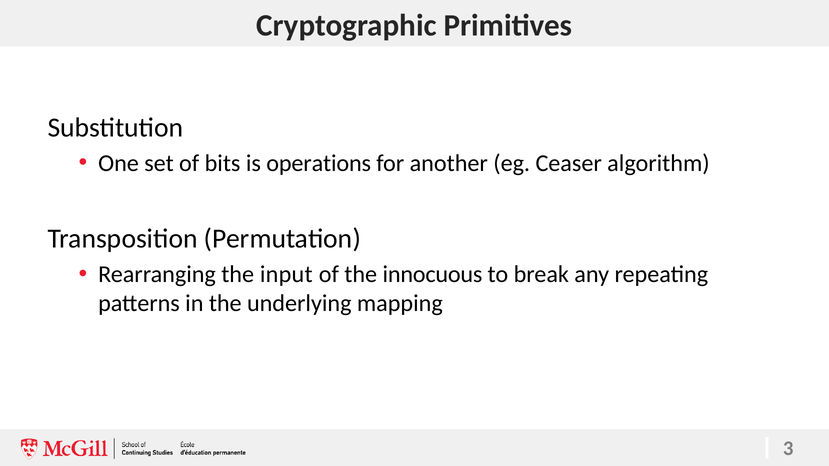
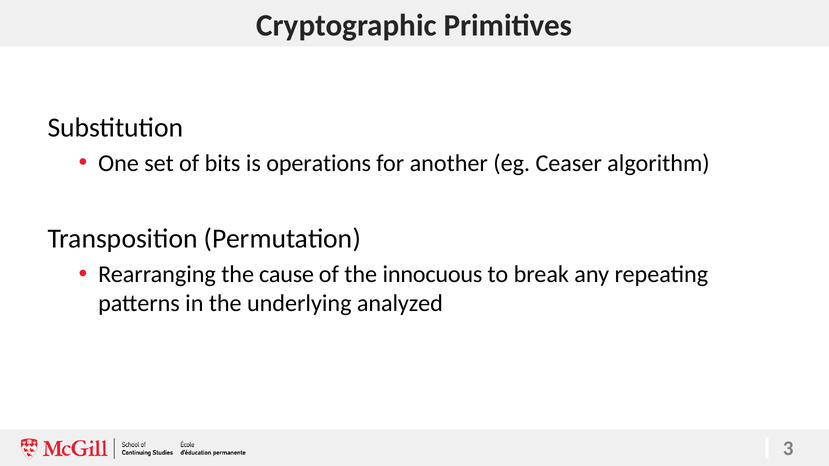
input: input -> cause
mapping: mapping -> analyzed
